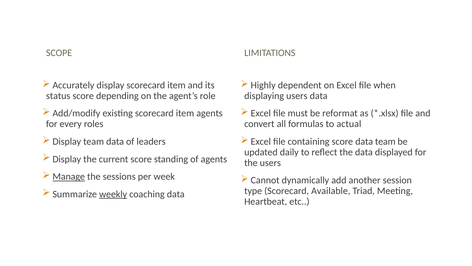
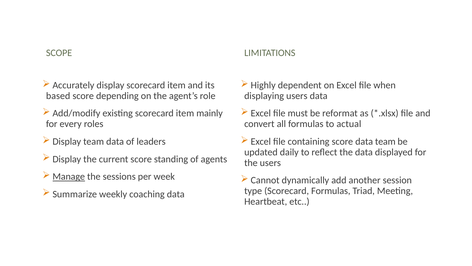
status: status -> based
item agents: agents -> mainly
Scorecard Available: Available -> Formulas
weekly underline: present -> none
